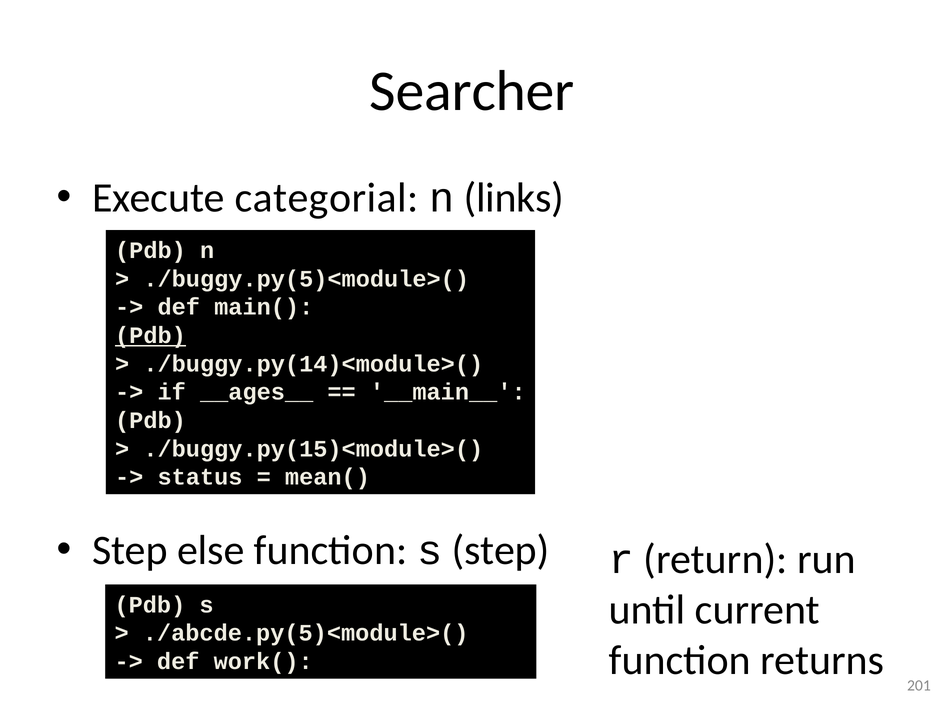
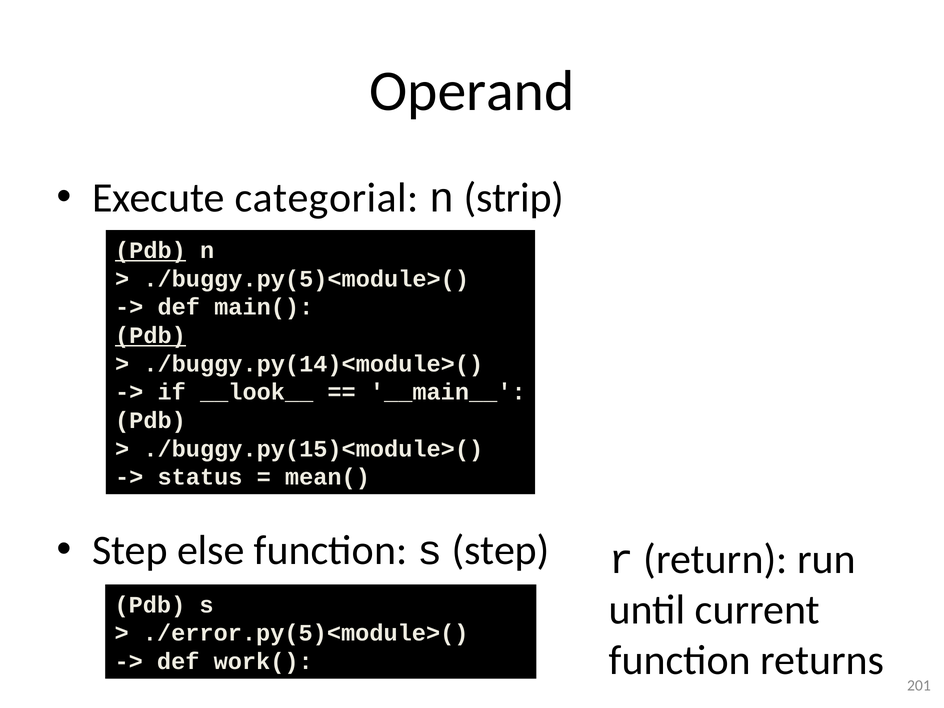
Searcher: Searcher -> Operand
links: links -> strip
Pdb at (150, 251) underline: none -> present
__ages__: __ages__ -> __look__
./abcde.py(5)<module>(: ./abcde.py(5)<module>( -> ./error.py(5)<module>(
